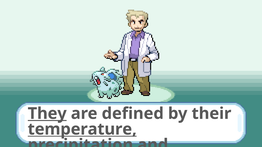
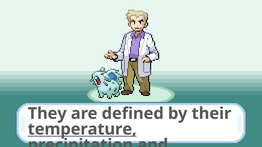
They underline: present -> none
